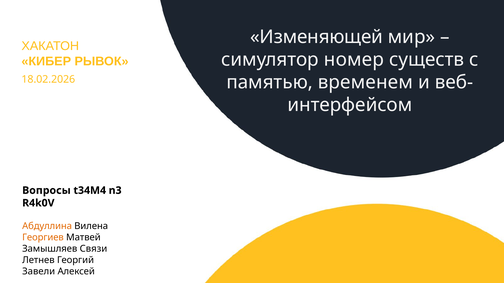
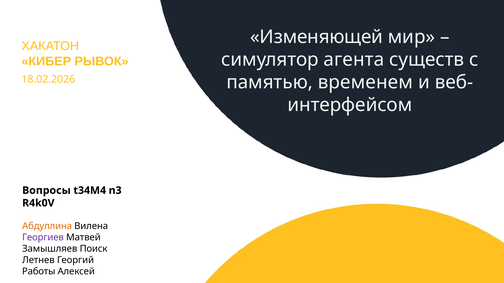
номер: номер -> агента
Георгиев colour: orange -> purple
Связи: Связи -> Поиск
Завели: Завели -> Работы
